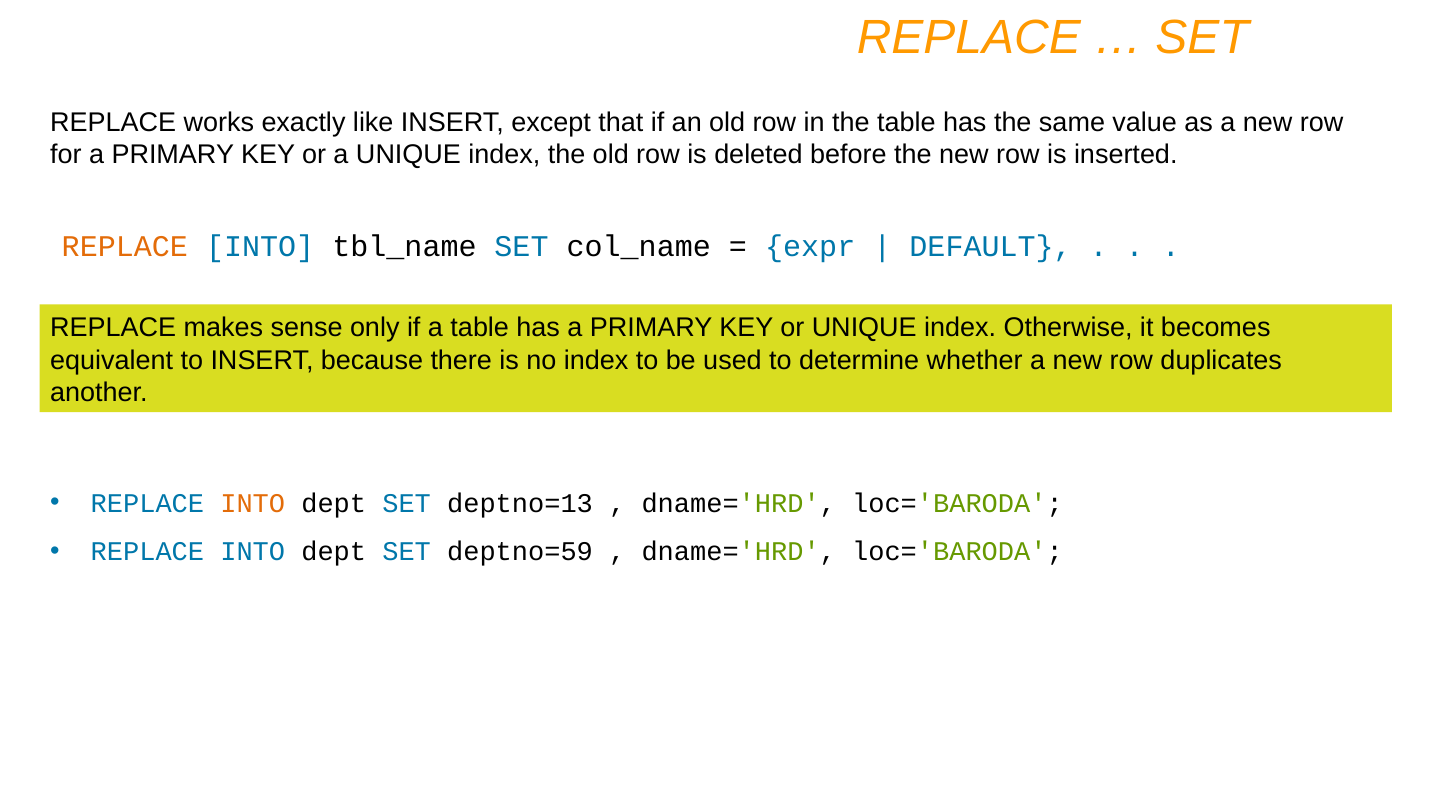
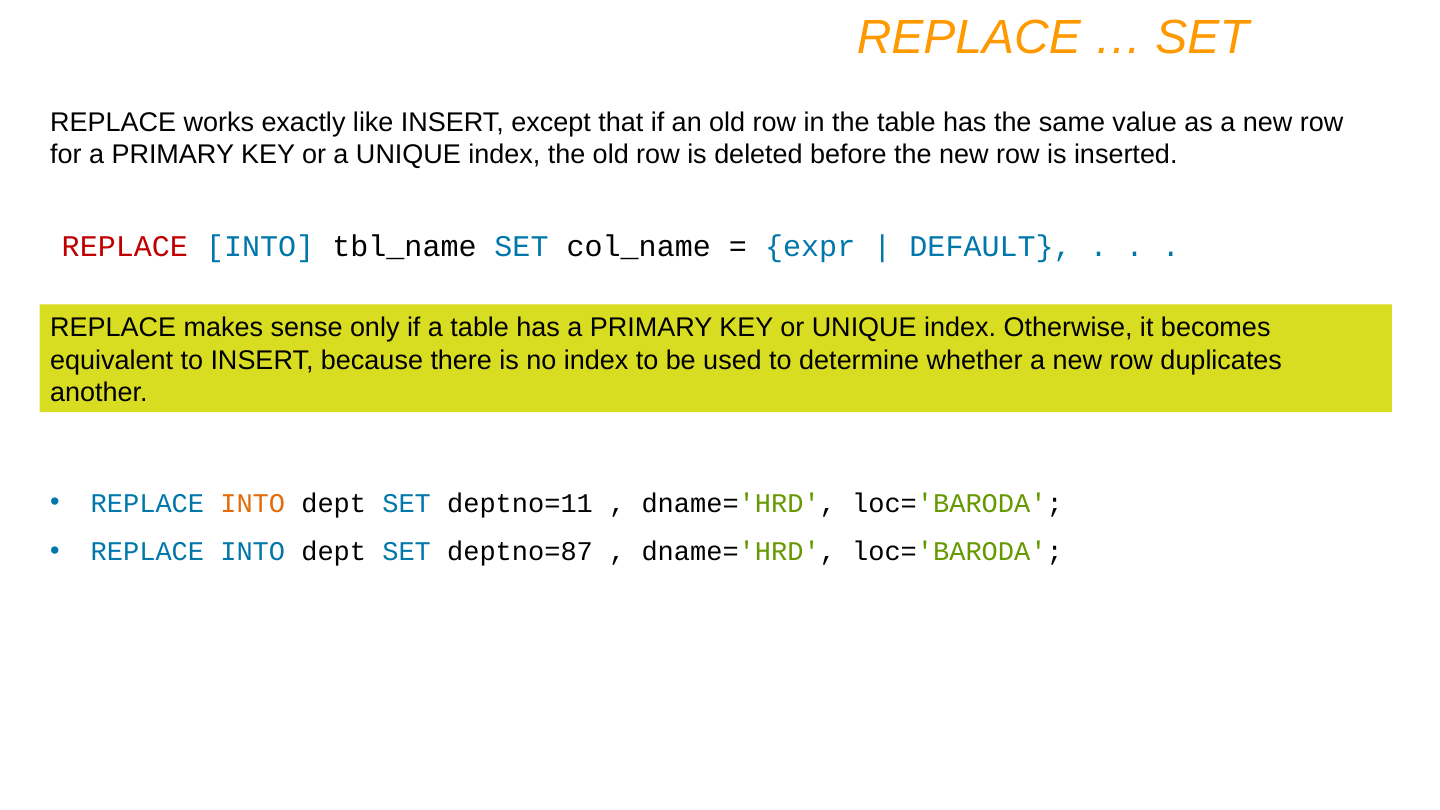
REPLACE at (125, 246) colour: orange -> red
deptno=13: deptno=13 -> deptno=11
deptno=59: deptno=59 -> deptno=87
